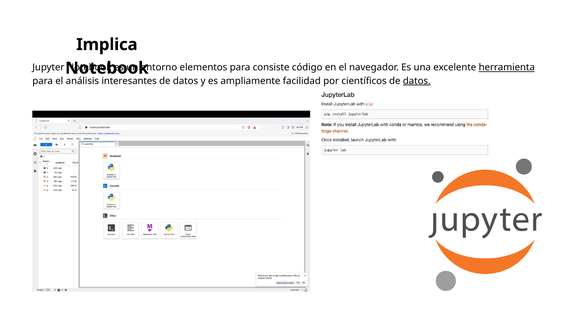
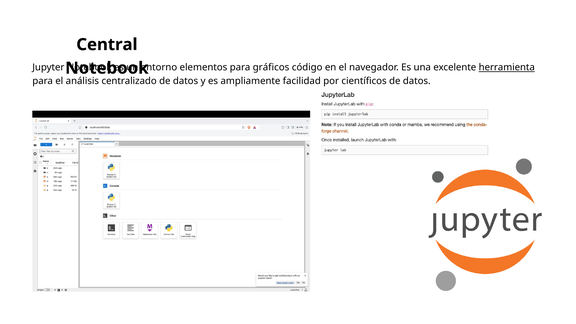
Implica: Implica -> Central
consiste: consiste -> gráficos
interesantes: interesantes -> centralizado
datos at (417, 81) underline: present -> none
